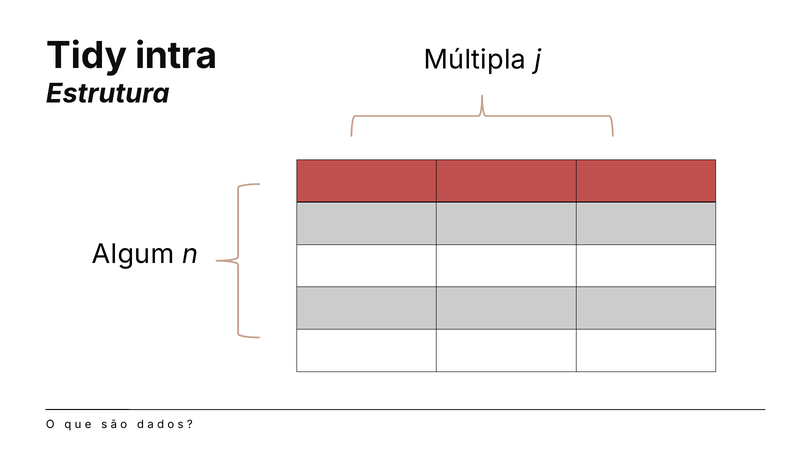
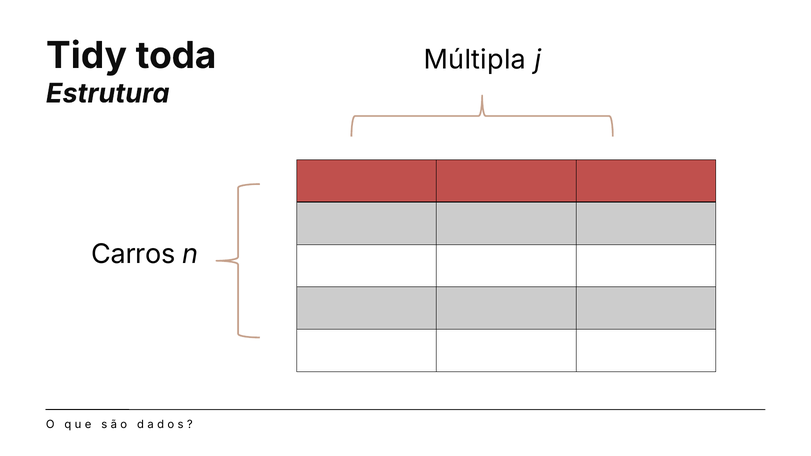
intra: intra -> toda
Algum: Algum -> Carros
